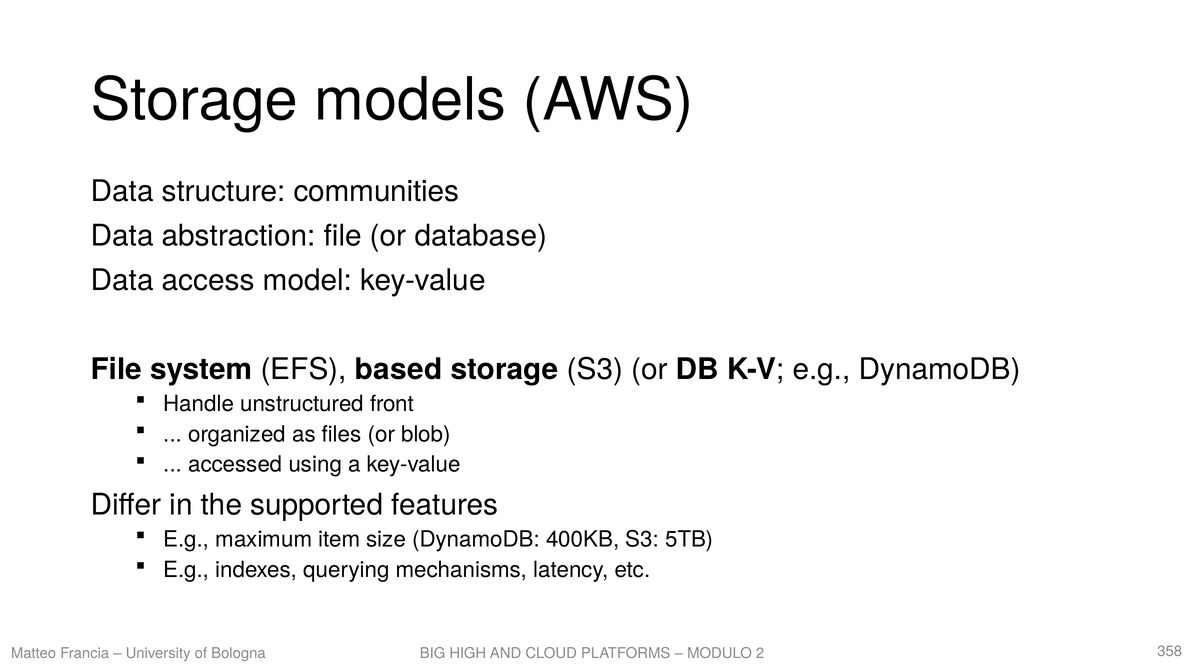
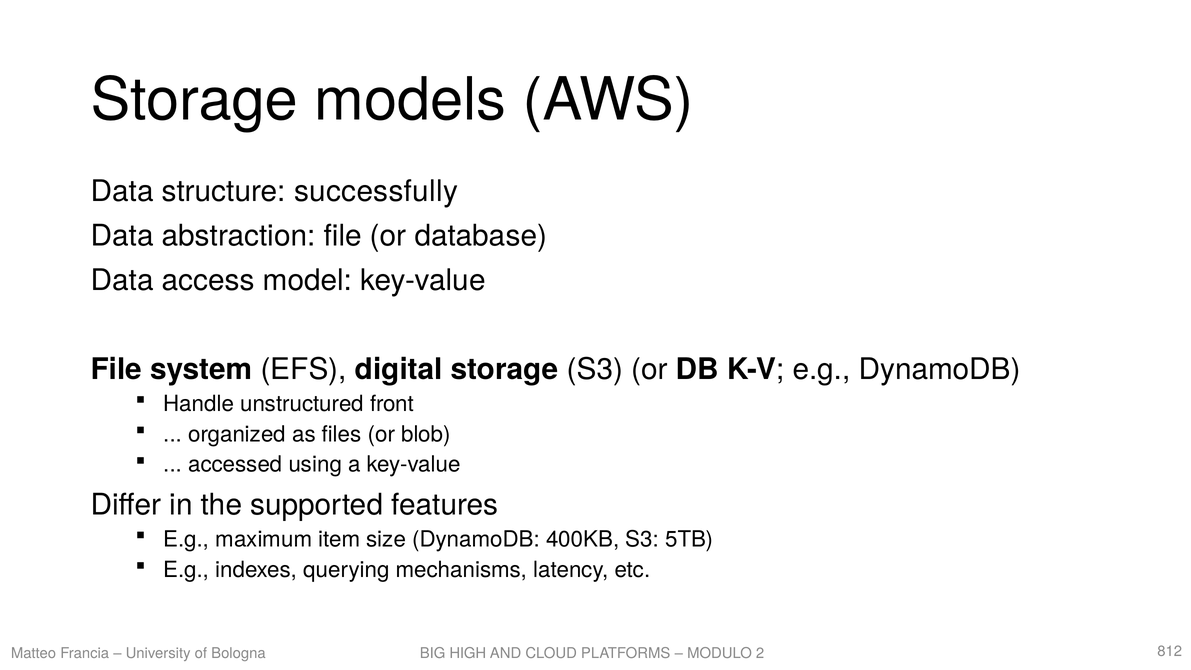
communities: communities -> successfully
based: based -> digital
358: 358 -> 812
